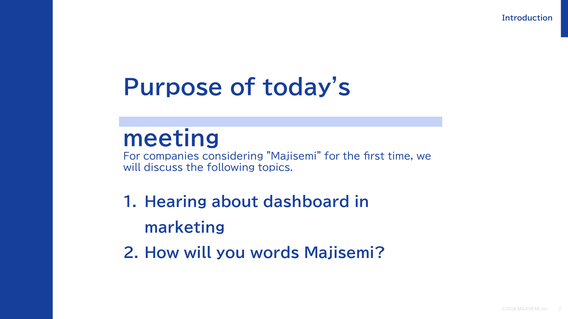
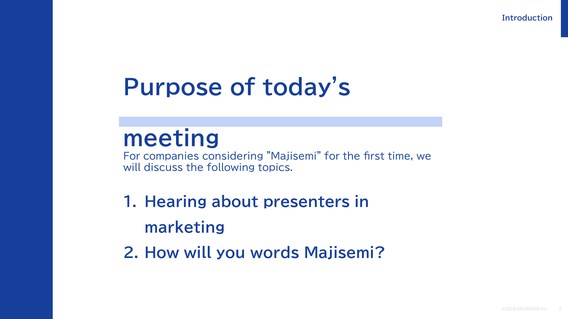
dashboard: dashboard -> presenters
